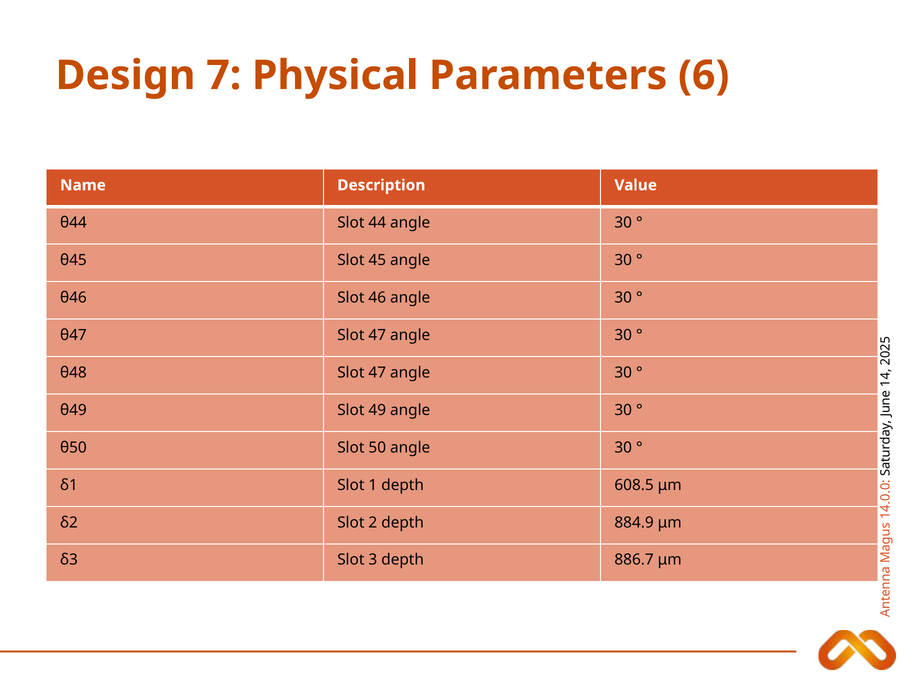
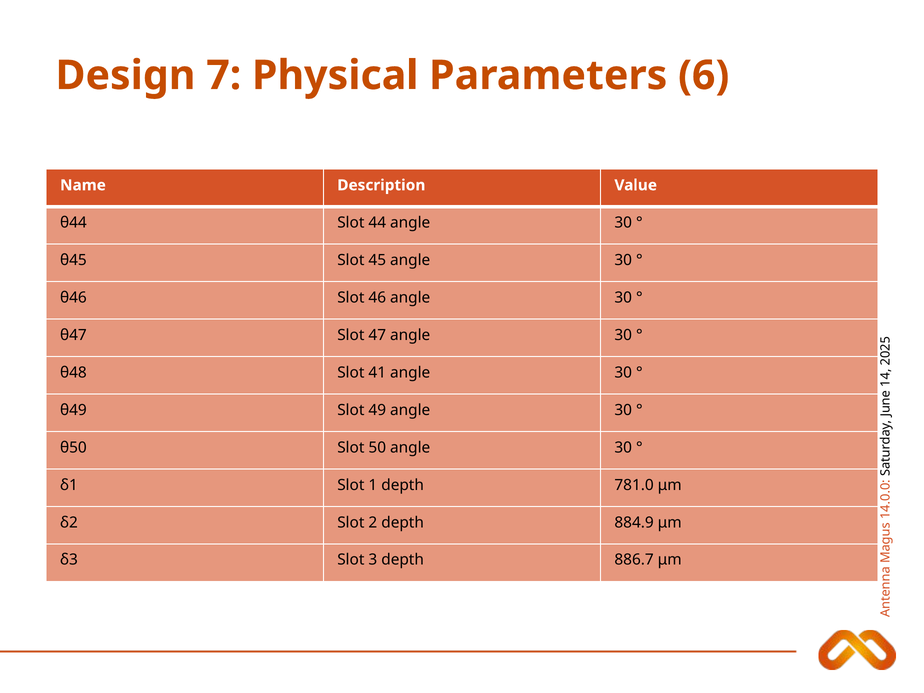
θ48 Slot 47: 47 -> 41
608.5: 608.5 -> 781.0
